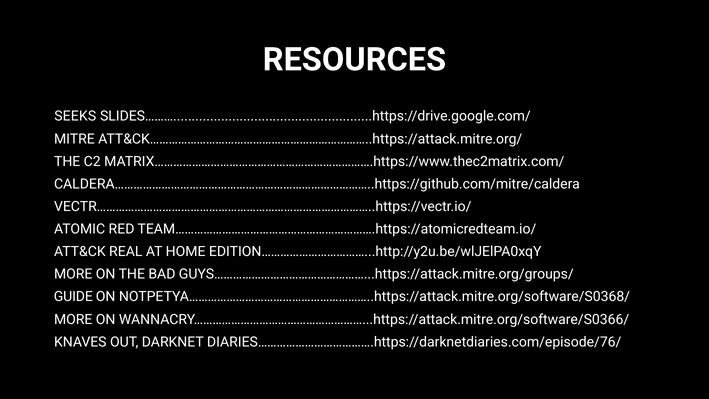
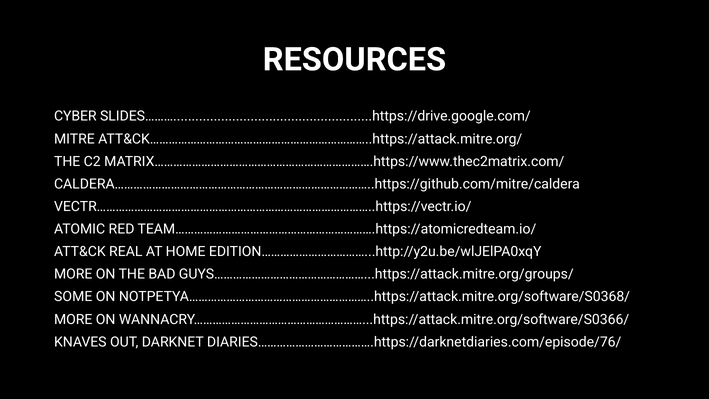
SEEKS: SEEKS -> CYBER
GUIDE: GUIDE -> SOME
